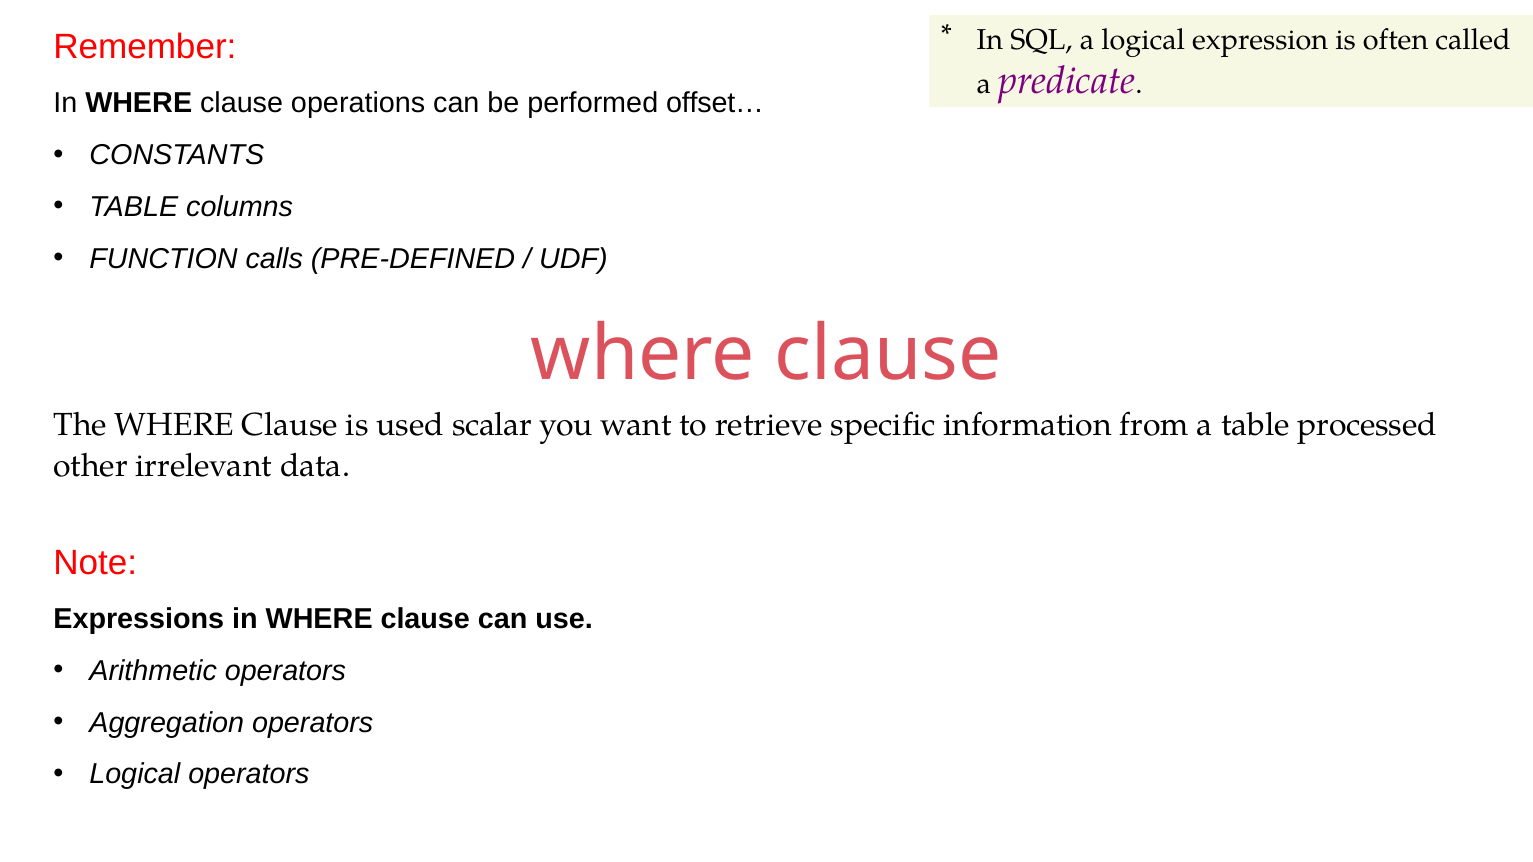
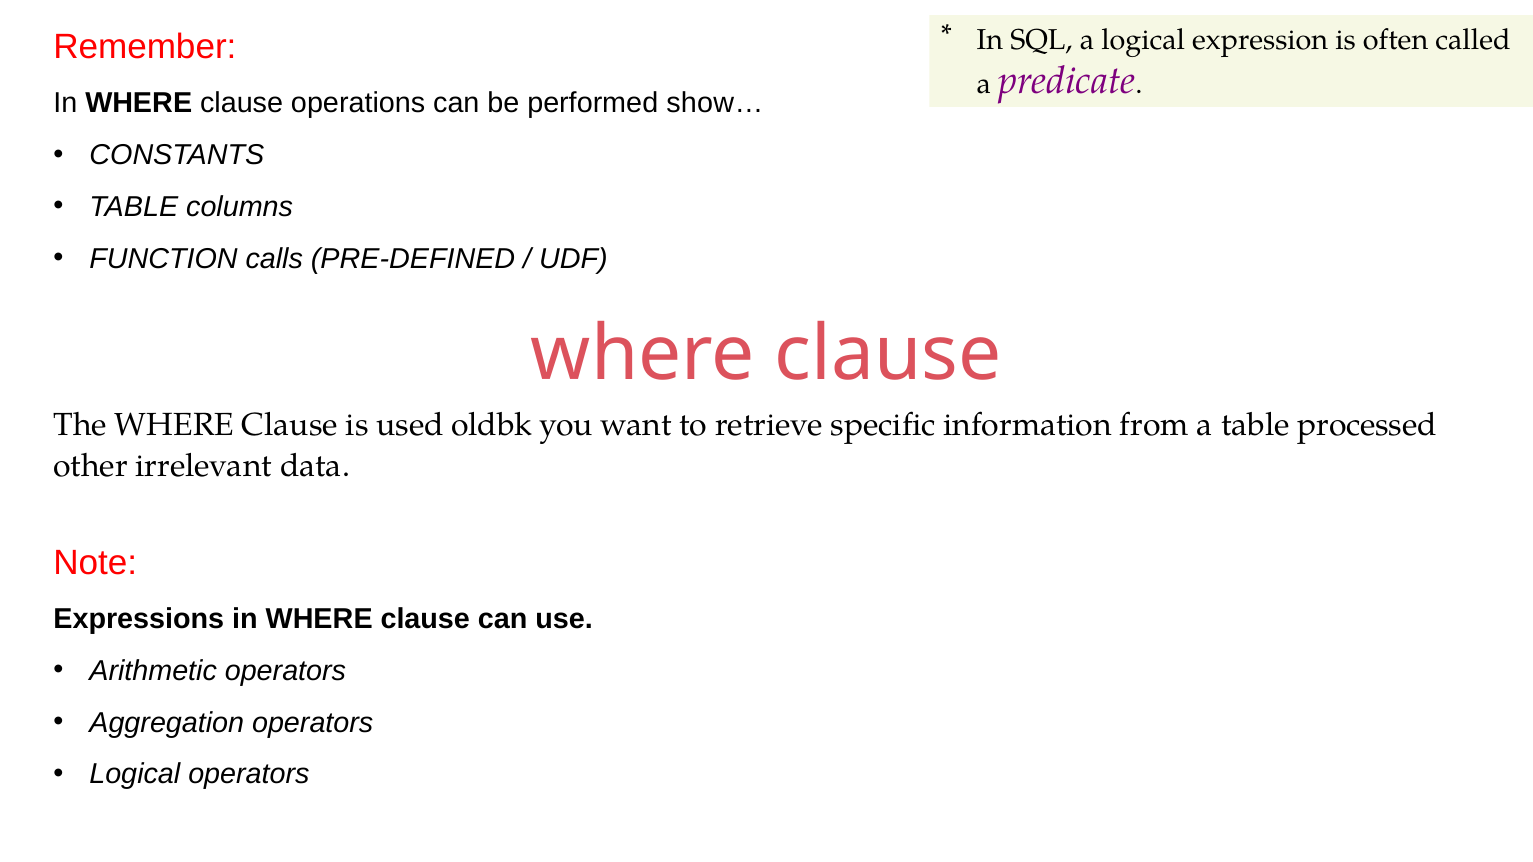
offset…: offset… -> show…
scalar: scalar -> oldbk
